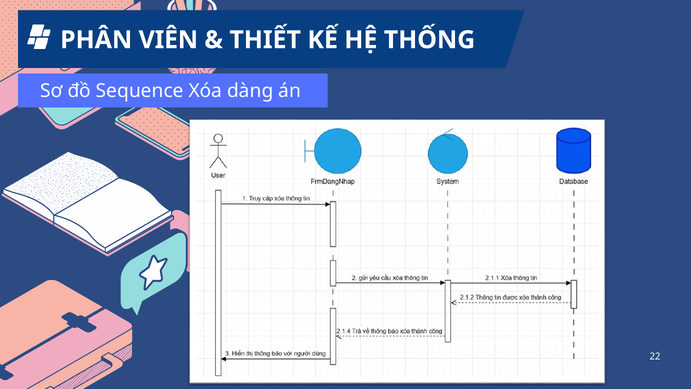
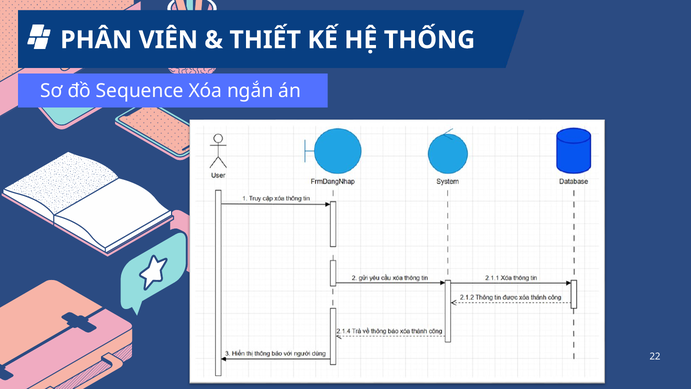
dàng: dàng -> ngắn
